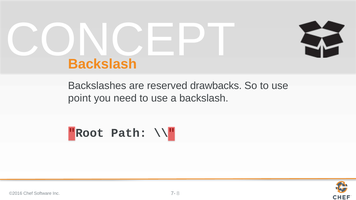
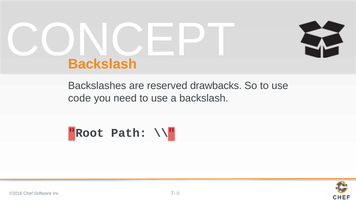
point: point -> code
